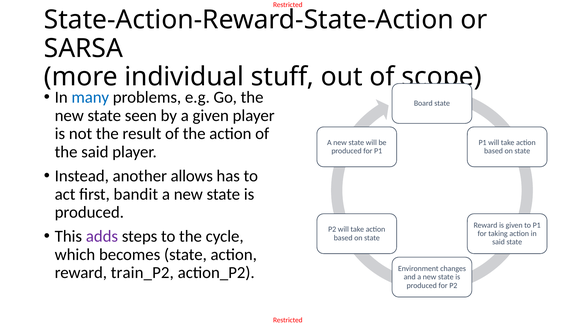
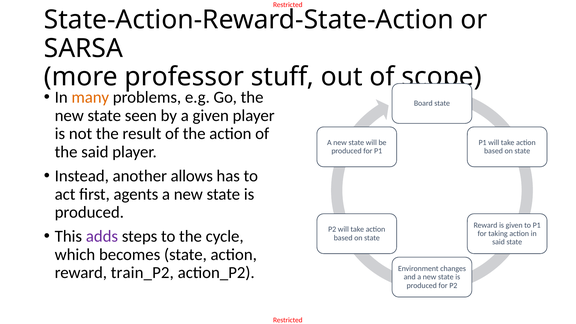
individual: individual -> professor
many colour: blue -> orange
bandit: bandit -> agents
